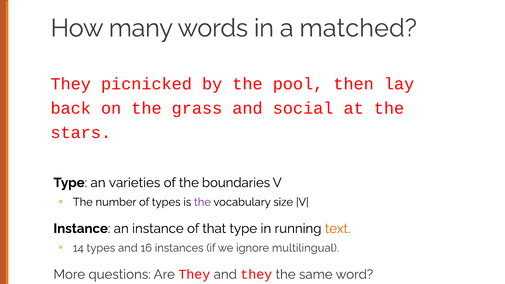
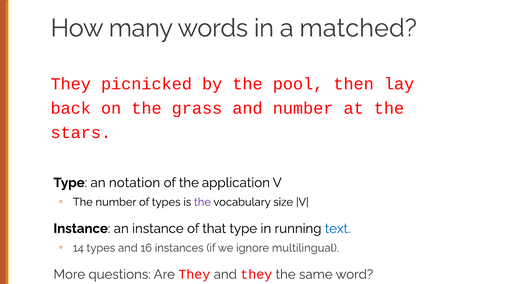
and social: social -> number
varieties: varieties -> notation
boundaries: boundaries -> application
text colour: orange -> blue
